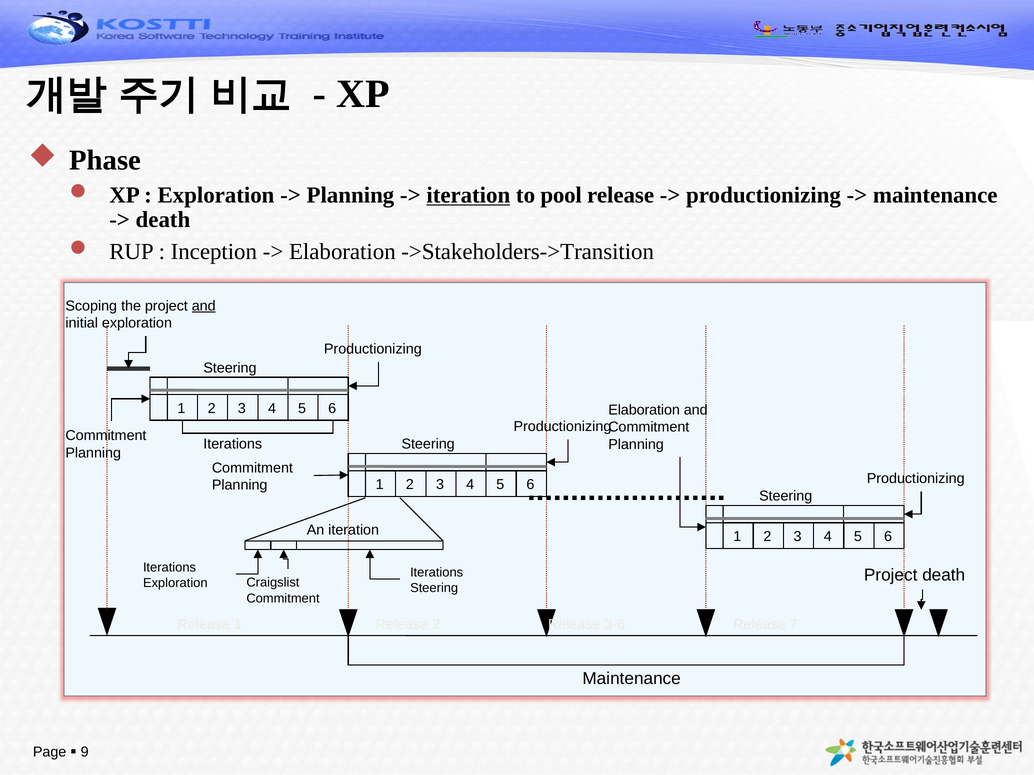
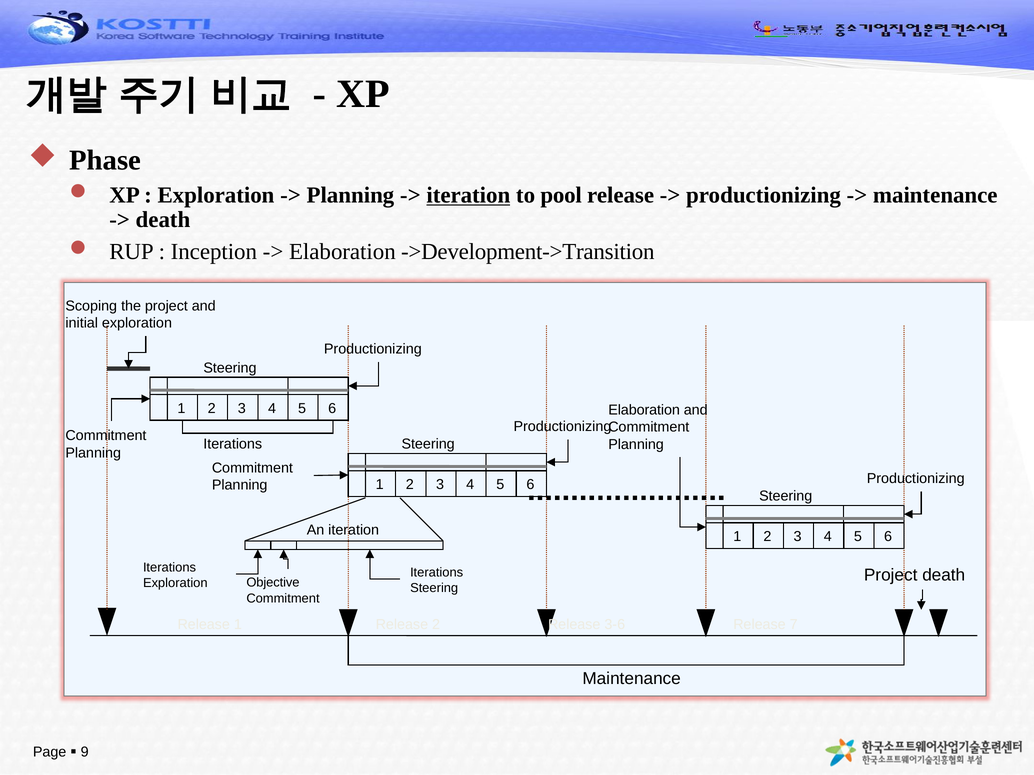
->Stakeholders->Transition: ->Stakeholders->Transition -> ->Development->Transition
and at (204, 306) underline: present -> none
Craigslist: Craigslist -> Objective
